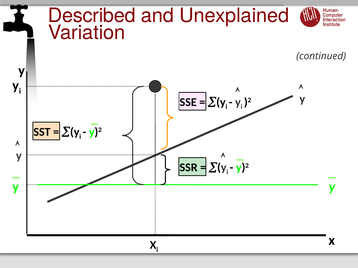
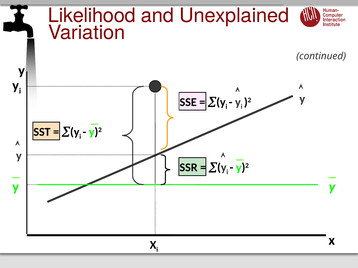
Described: Described -> Likelihood
